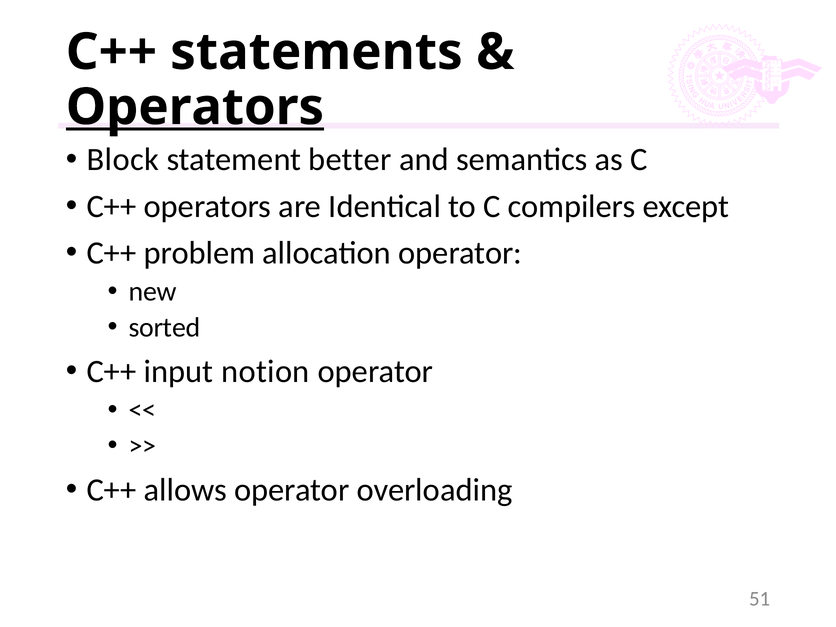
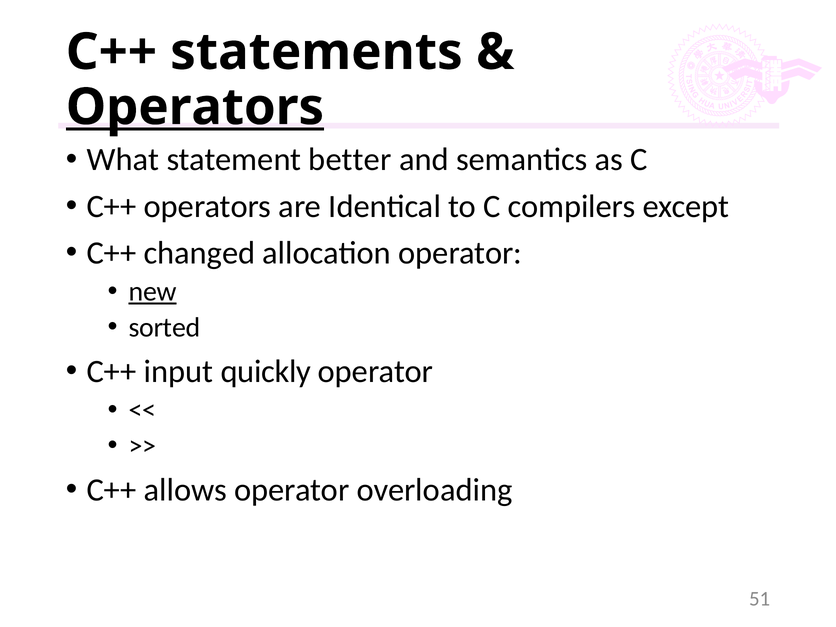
Block: Block -> What
problem: problem -> changed
new underline: none -> present
notion: notion -> quickly
